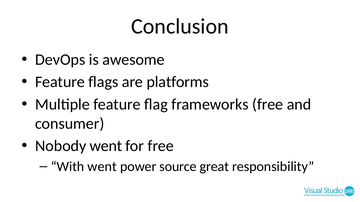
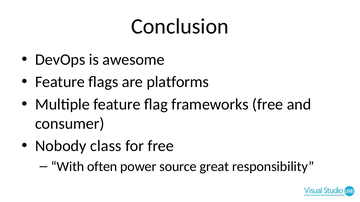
Nobody went: went -> class
With went: went -> often
